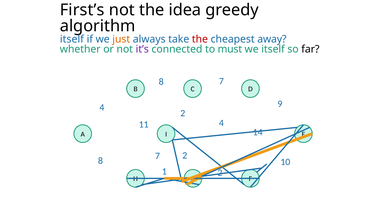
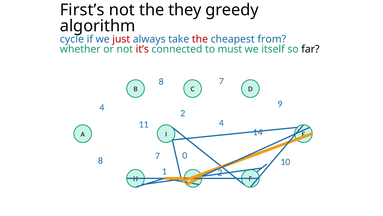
idea: idea -> they
itself at (72, 39): itself -> cycle
just colour: orange -> red
away: away -> from
it’s colour: purple -> red
7 2: 2 -> 0
